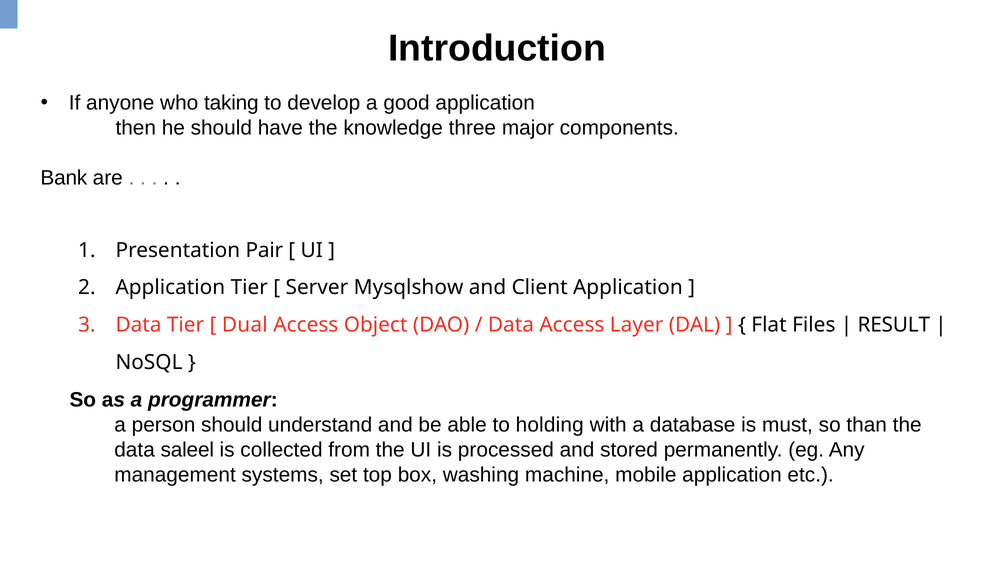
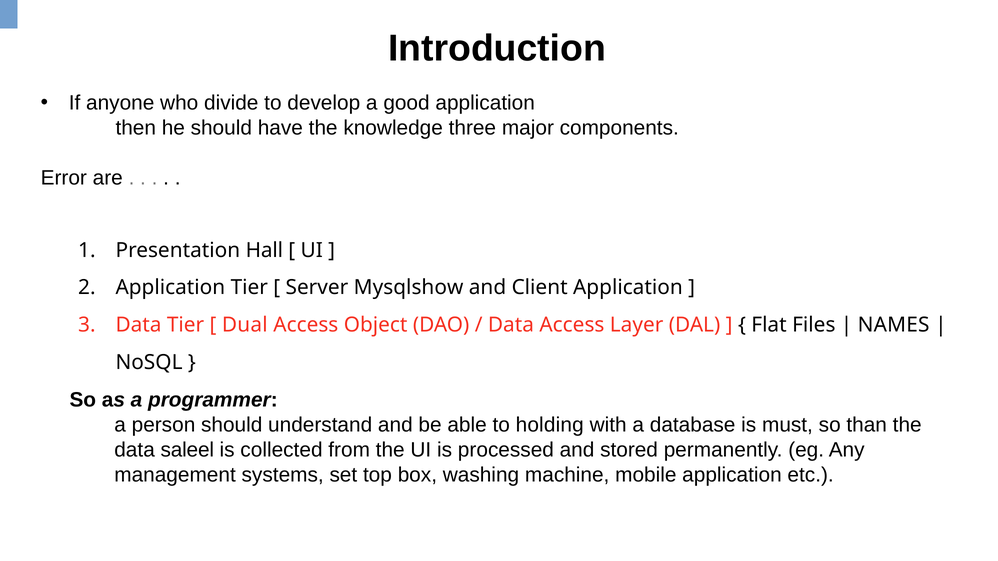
taking: taking -> divide
Bank: Bank -> Error
Pair: Pair -> Hall
RESULT: RESULT -> NAMES
